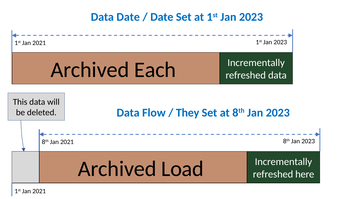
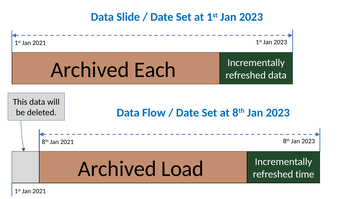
Data Date: Date -> Slide
They at (188, 113): They -> Date
here: here -> time
